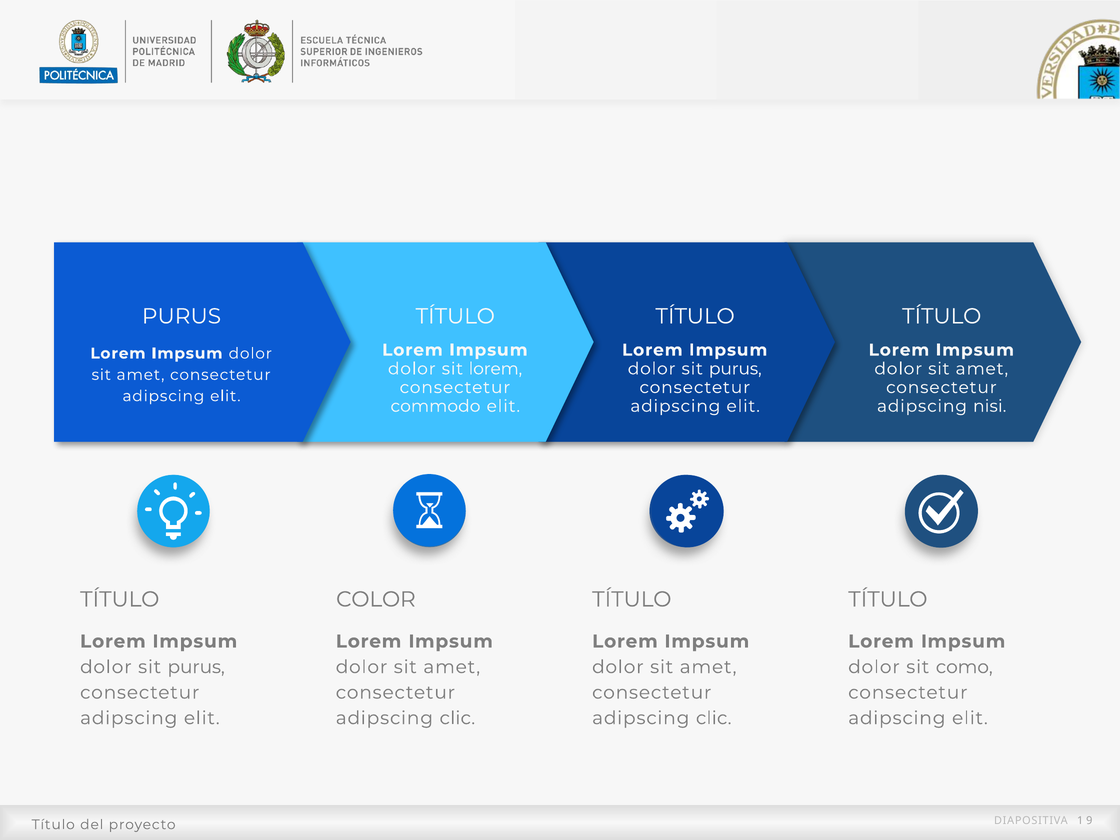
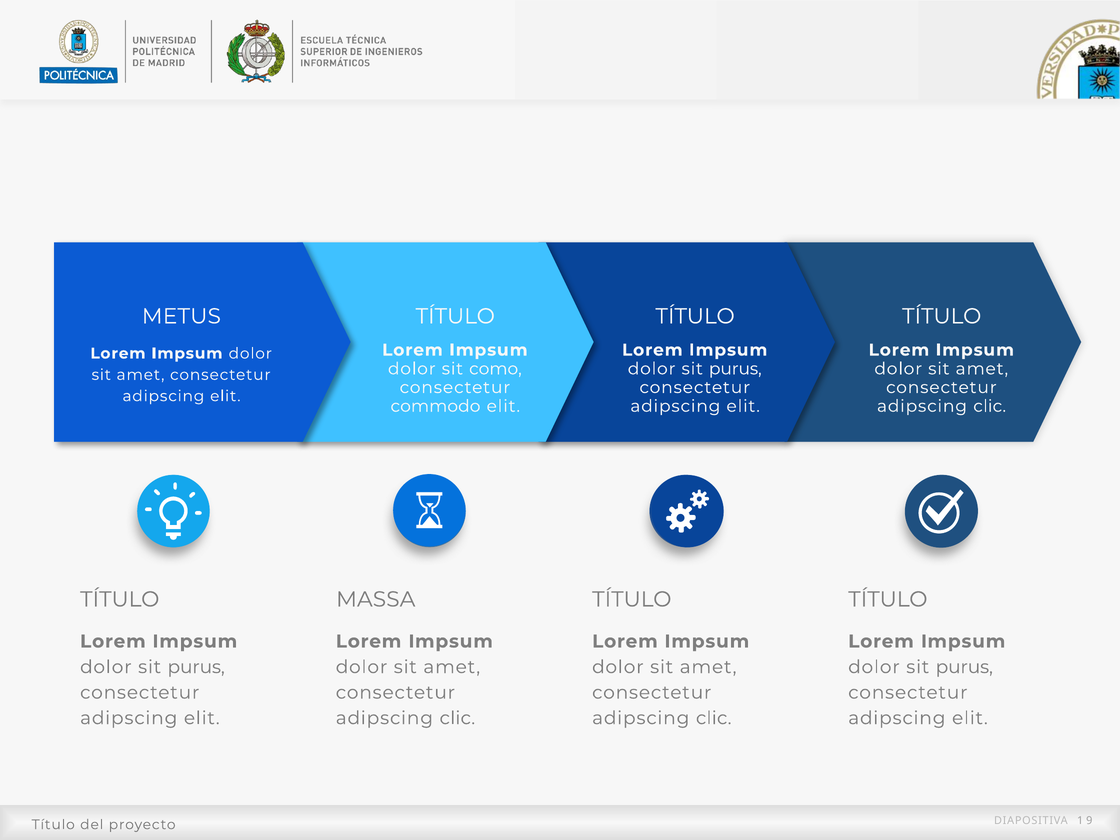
PURUS at (181, 316): PURUS -> METUS
sit lorem: lorem -> como
nisi at (990, 406): nisi -> clic
COLOR: COLOR -> MASSA
como at (964, 667): como -> purus
